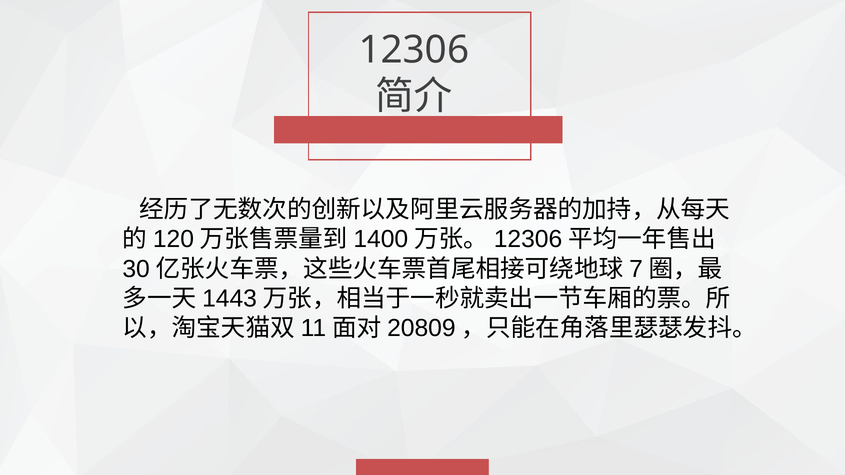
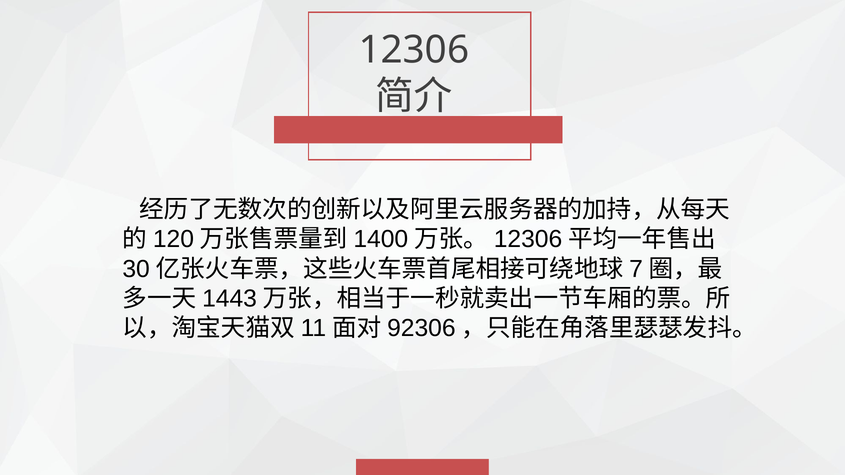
20809: 20809 -> 92306
